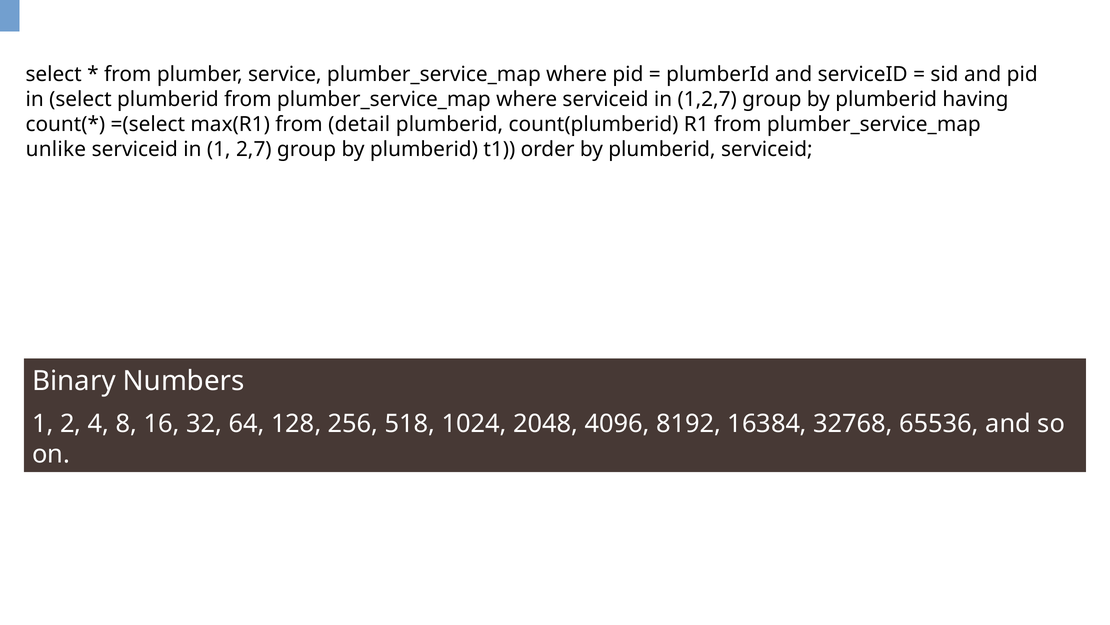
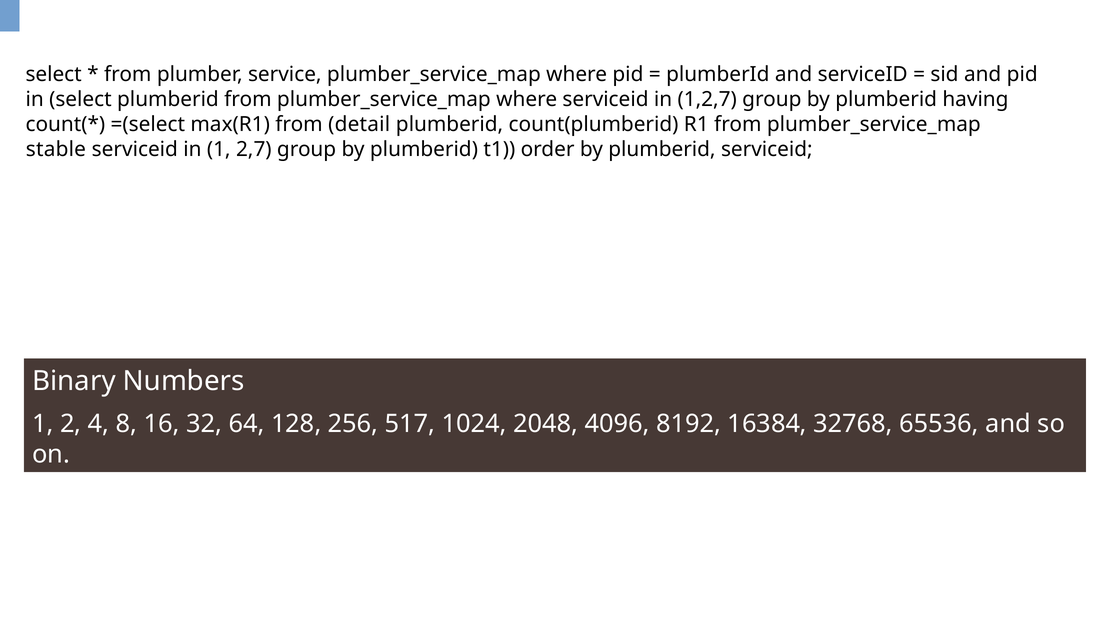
unlike: unlike -> stable
518: 518 -> 517
